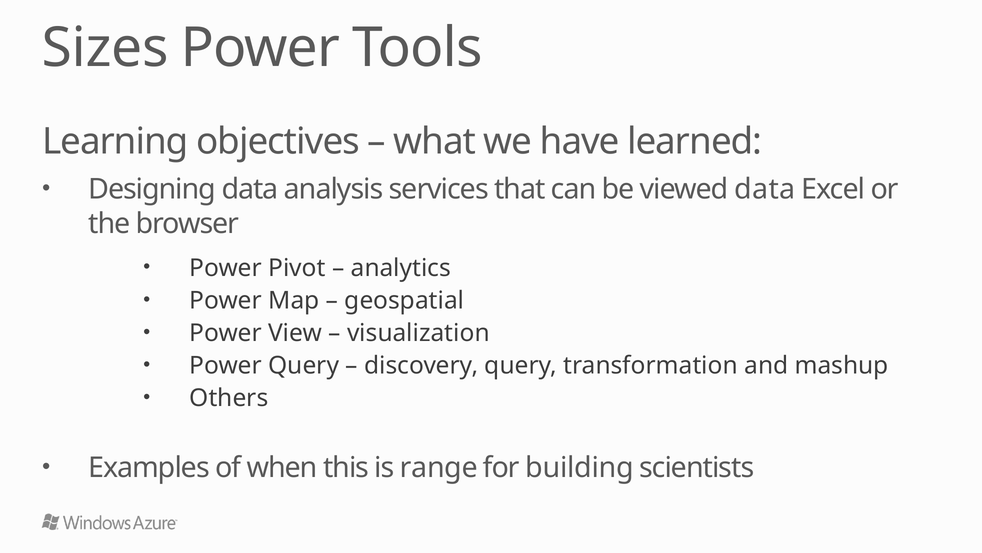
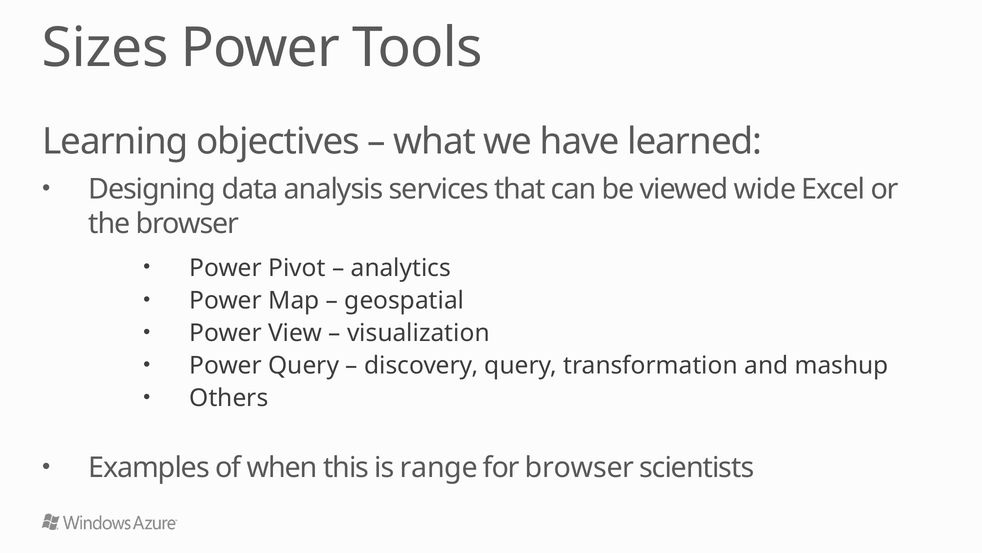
viewed data: data -> wide
for building: building -> browser
